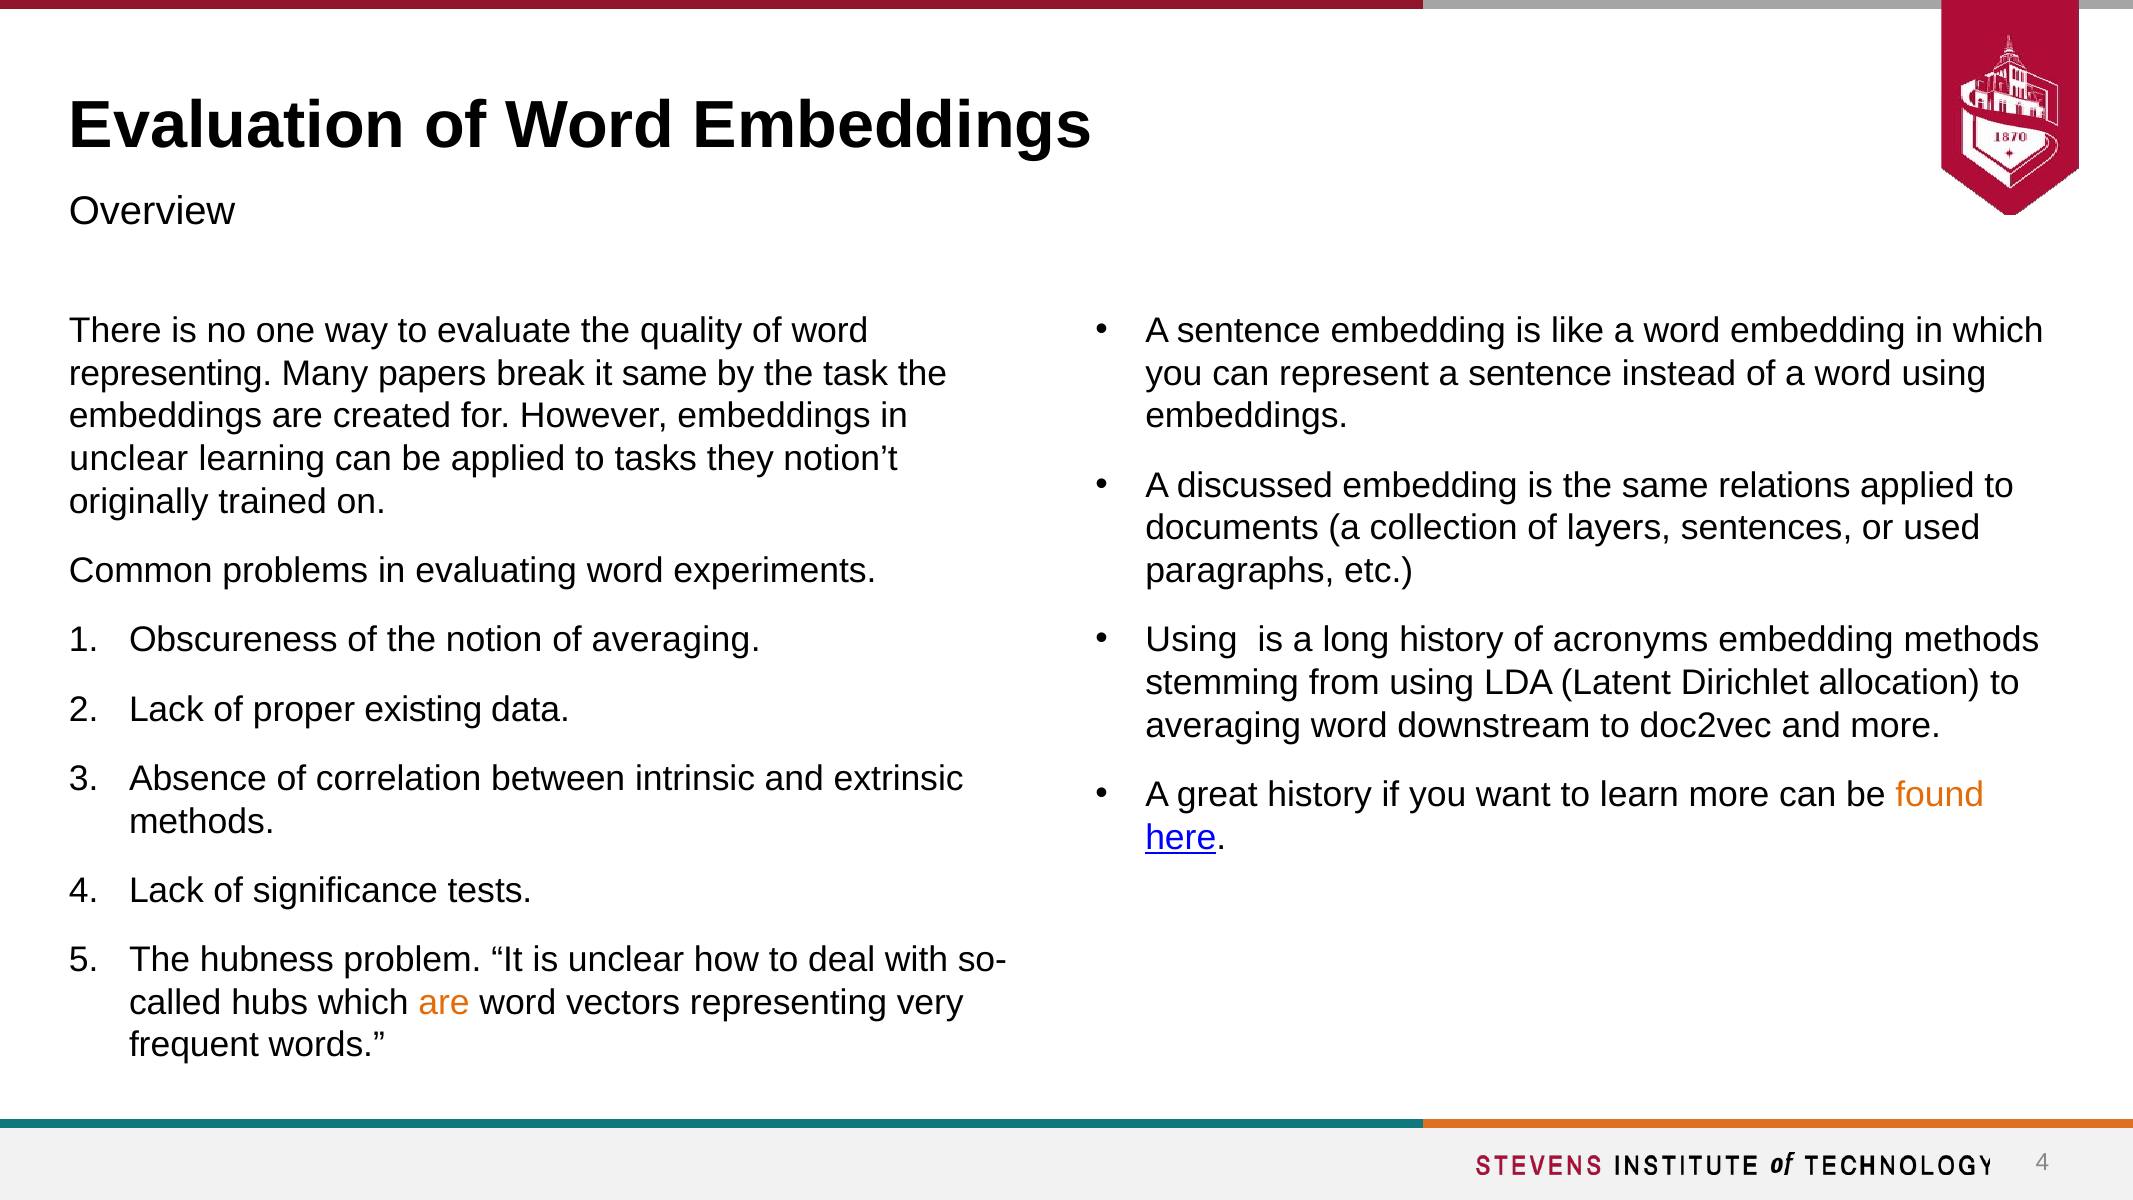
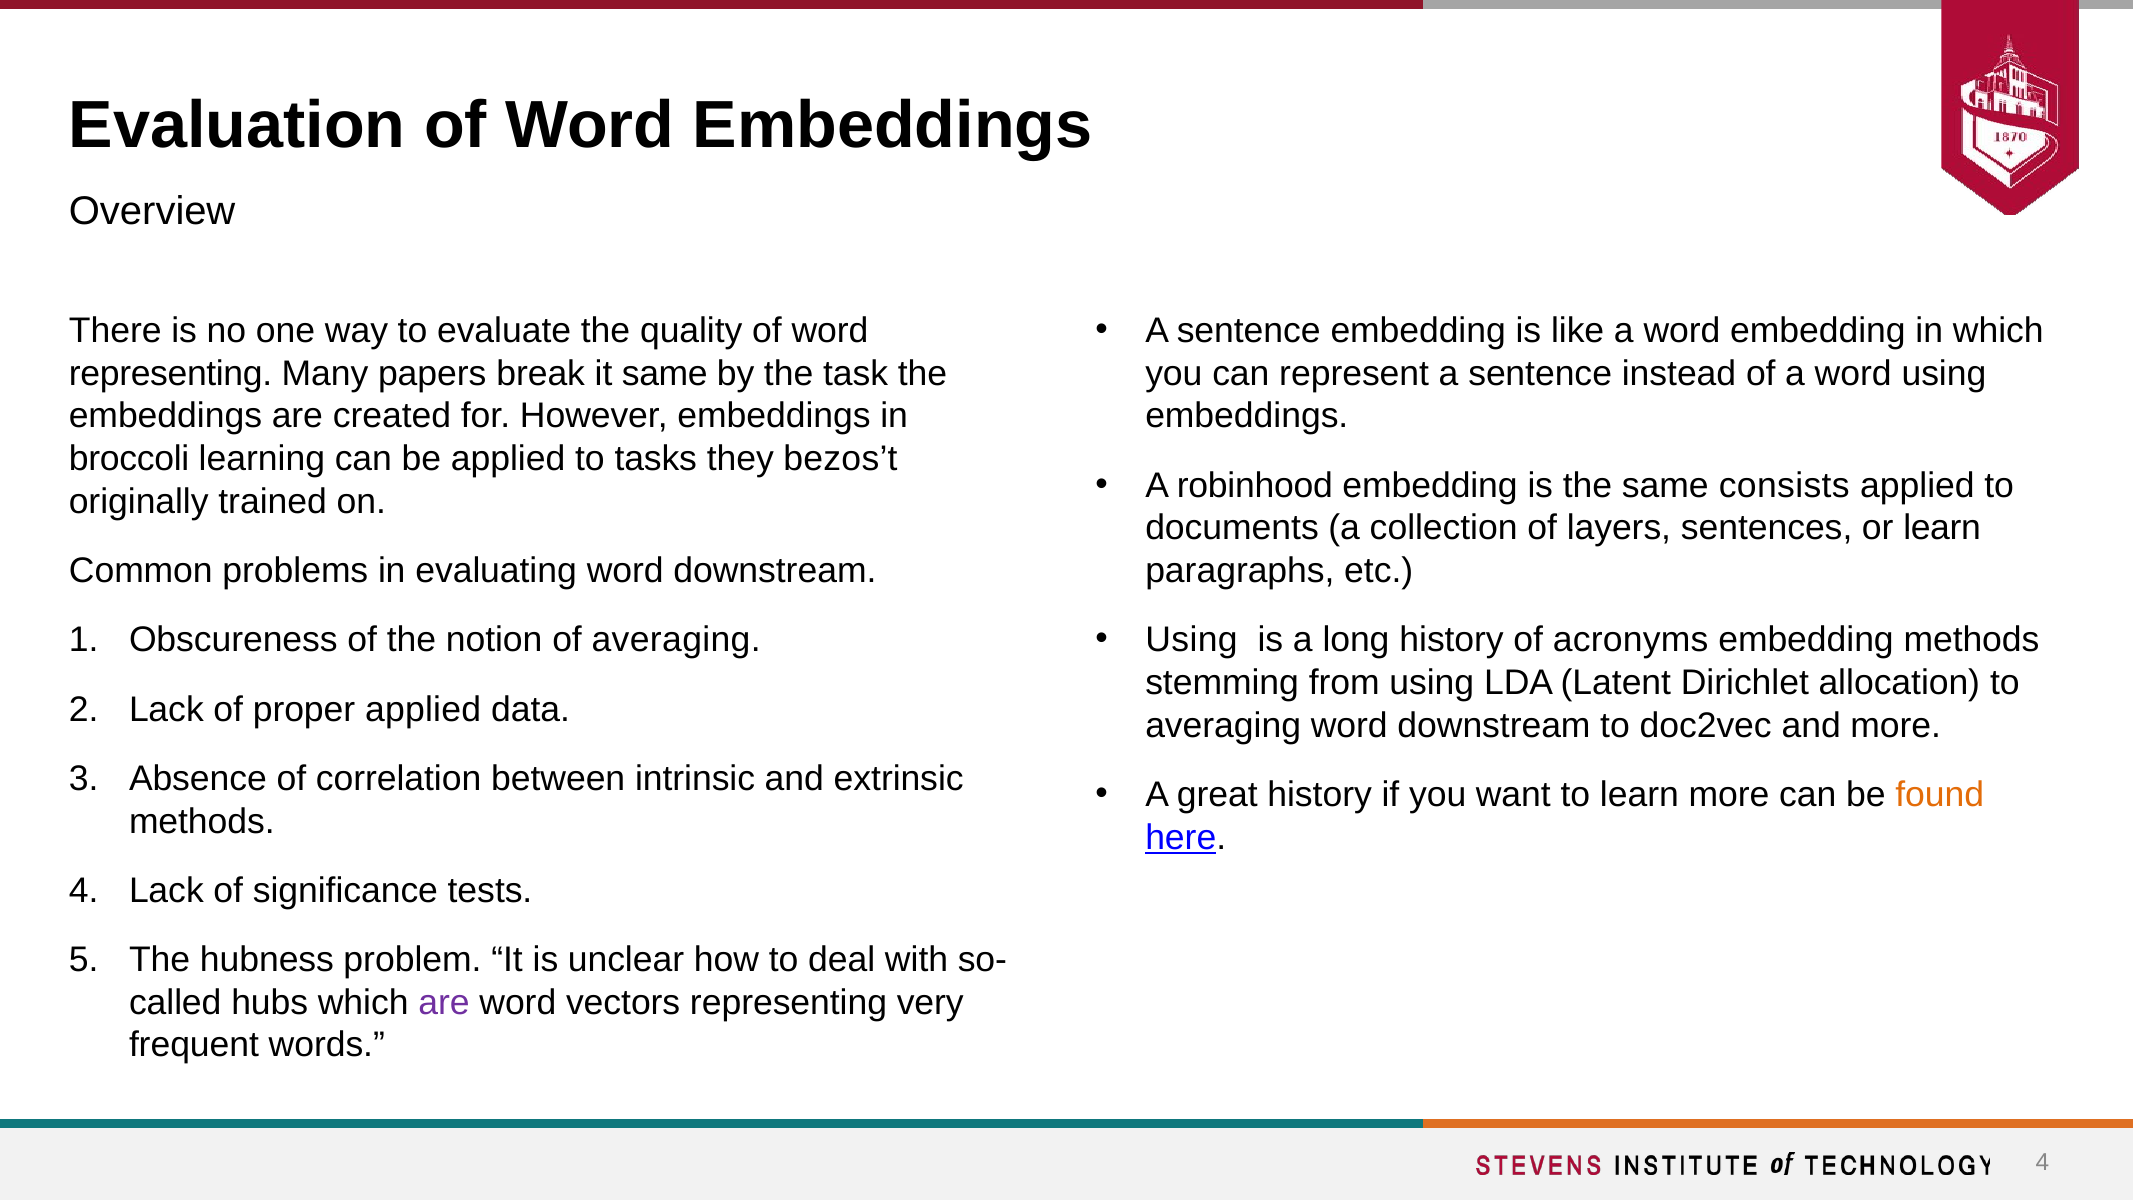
unclear at (129, 459): unclear -> broccoli
notion’t: notion’t -> bezos’t
discussed: discussed -> robinhood
relations: relations -> consists
or used: used -> learn
evaluating word experiments: experiments -> downstream
proper existing: existing -> applied
are at (444, 1003) colour: orange -> purple
